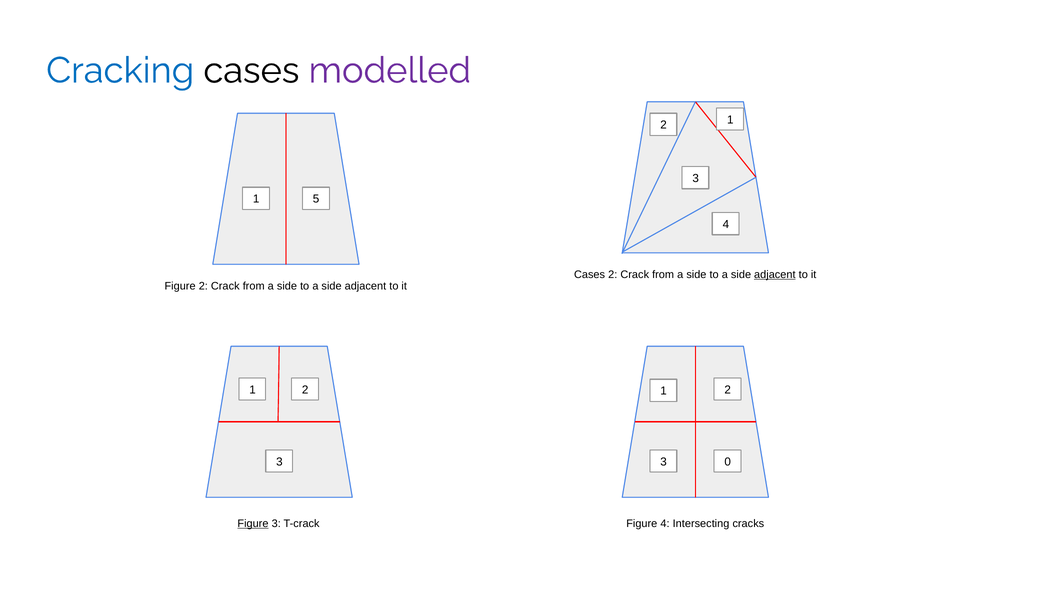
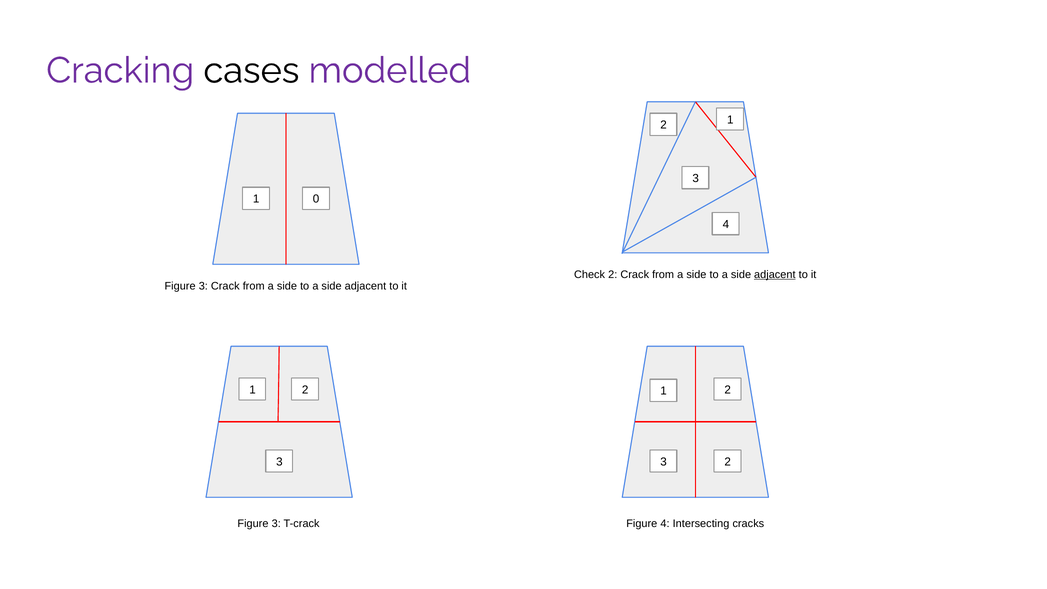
Cracking colour: blue -> purple
5: 5 -> 0
Cases at (590, 274): Cases -> Check
2 at (203, 286): 2 -> 3
0 at (728, 462): 0 -> 2
Figure at (253, 523) underline: present -> none
